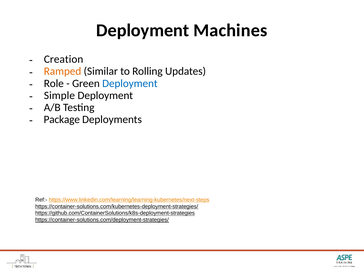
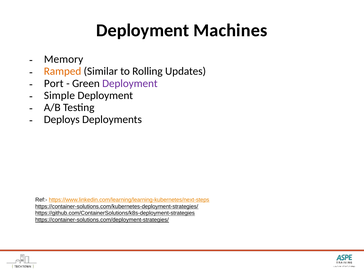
Creation: Creation -> Memory
Role: Role -> Port
Deployment at (130, 83) colour: blue -> purple
Package: Package -> Deploys
